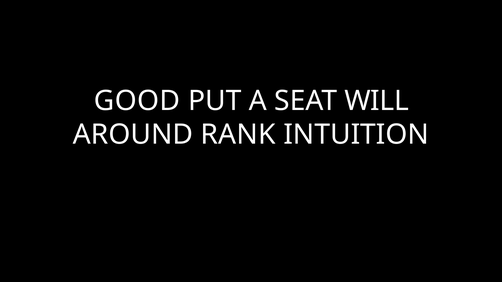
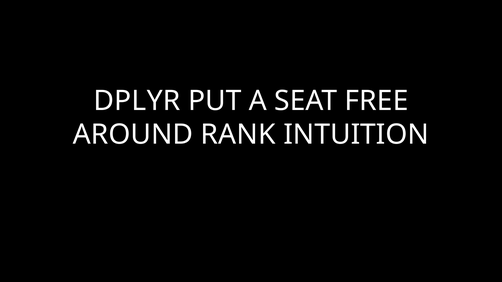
GOOD: GOOD -> DPLYR
WILL: WILL -> FREE
